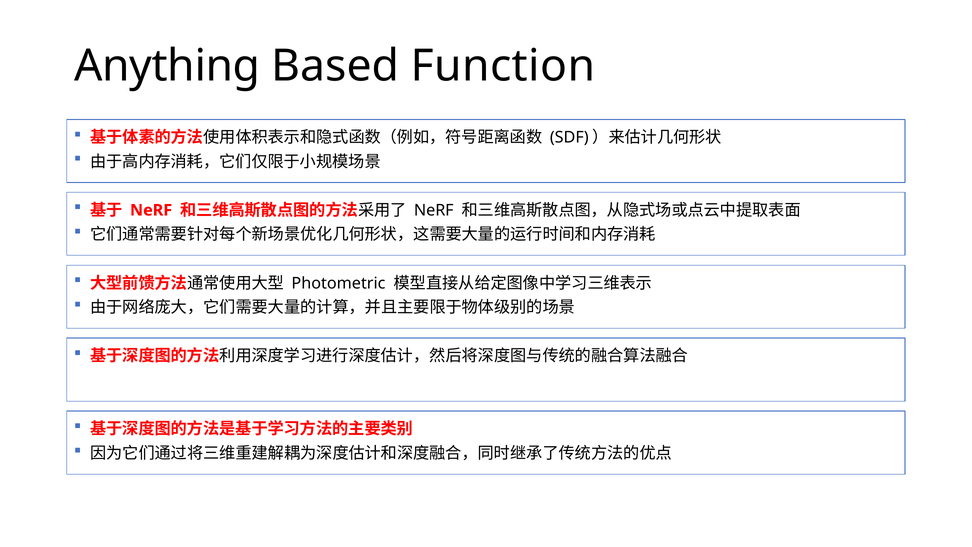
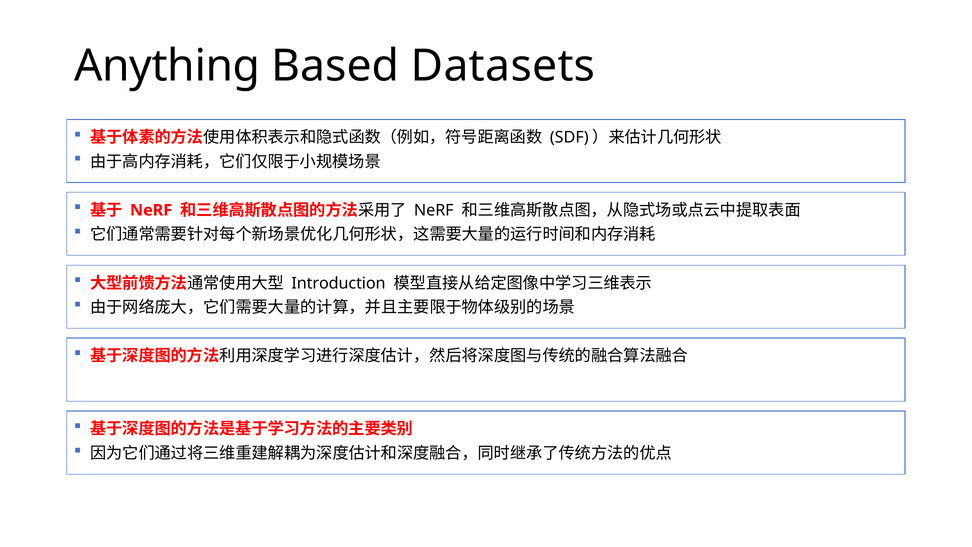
Function: Function -> Datasets
Photometric: Photometric -> Introduction
